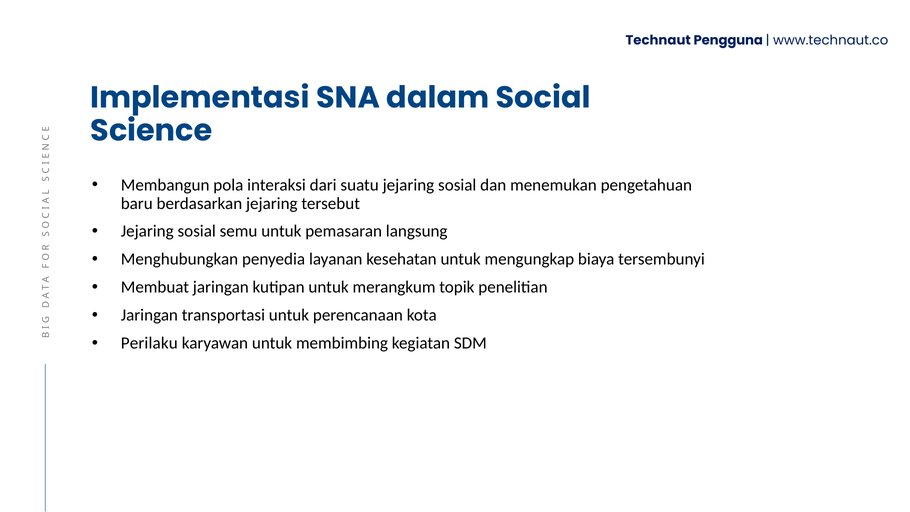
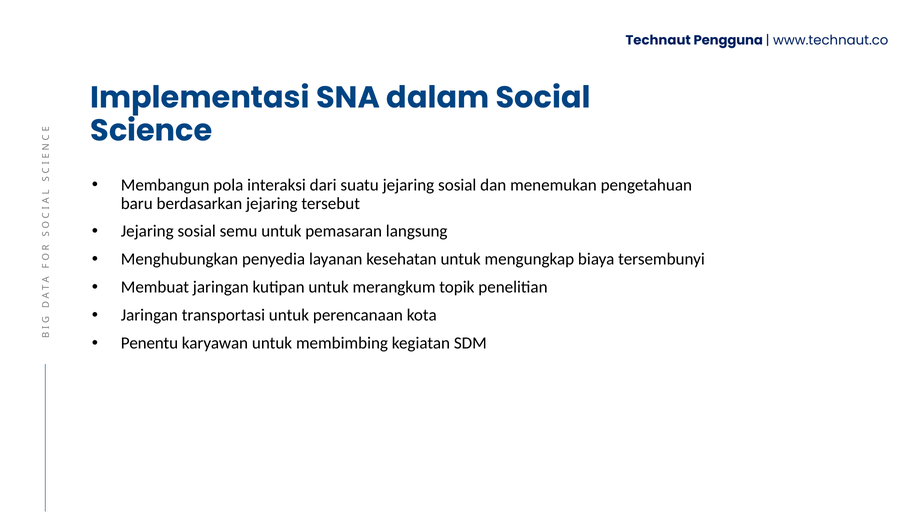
Perilaku: Perilaku -> Penentu
